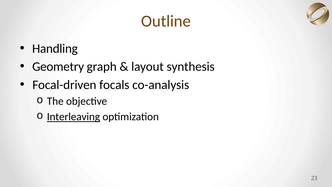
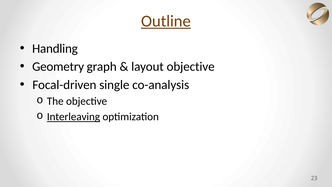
Outline underline: none -> present
layout synthesis: synthesis -> objective
focals: focals -> single
